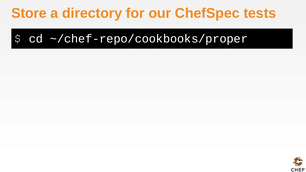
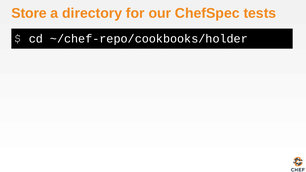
~/chef-repo/cookbooks/proper: ~/chef-repo/cookbooks/proper -> ~/chef-repo/cookbooks/holder
